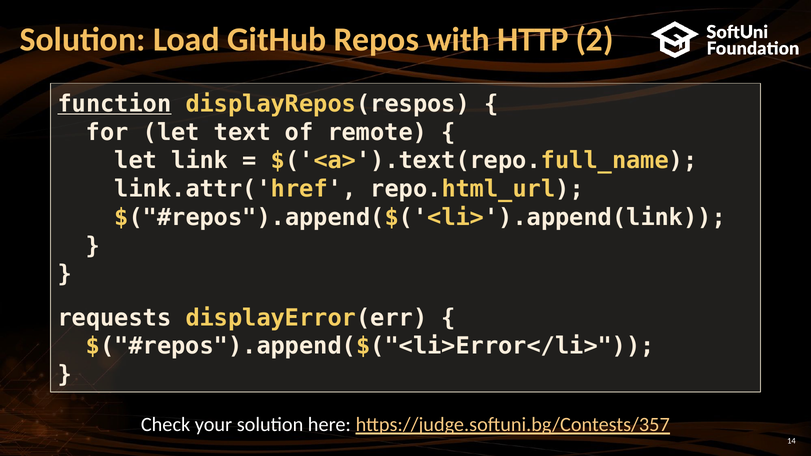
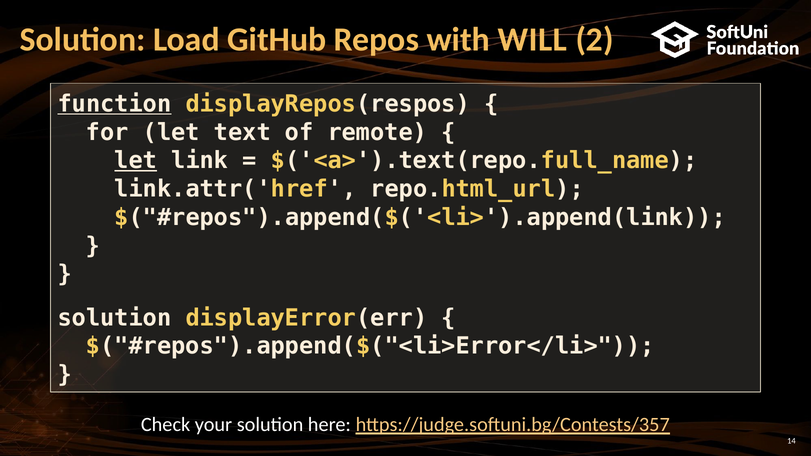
HTTP: HTTP -> WILL
let at (136, 161) underline: none -> present
requests at (114, 318): requests -> solution
